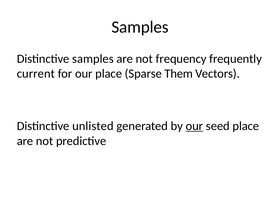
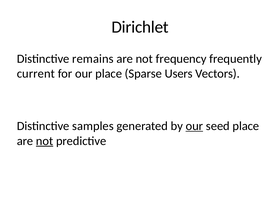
Samples at (140, 27): Samples -> Dirichlet
Distinctive samples: samples -> remains
Them: Them -> Users
unlisted: unlisted -> samples
not at (45, 141) underline: none -> present
